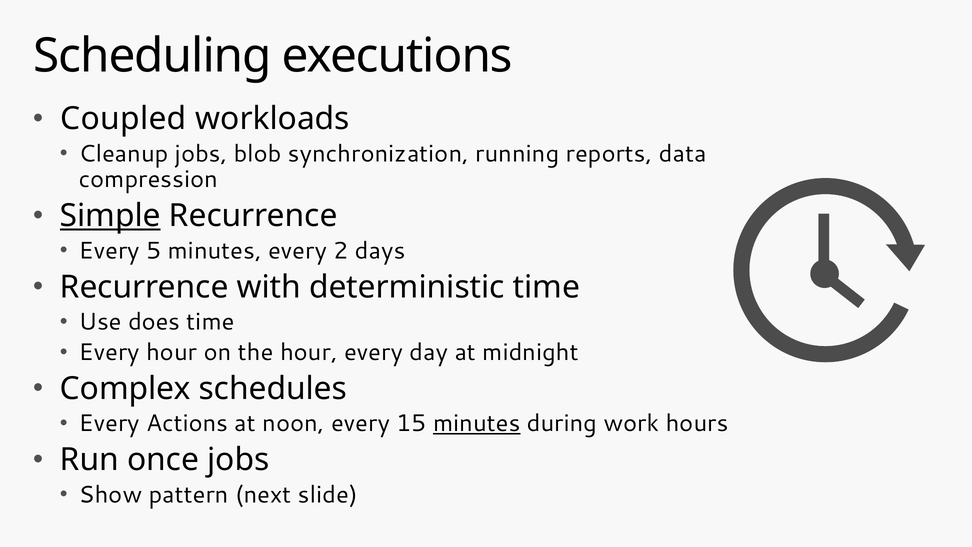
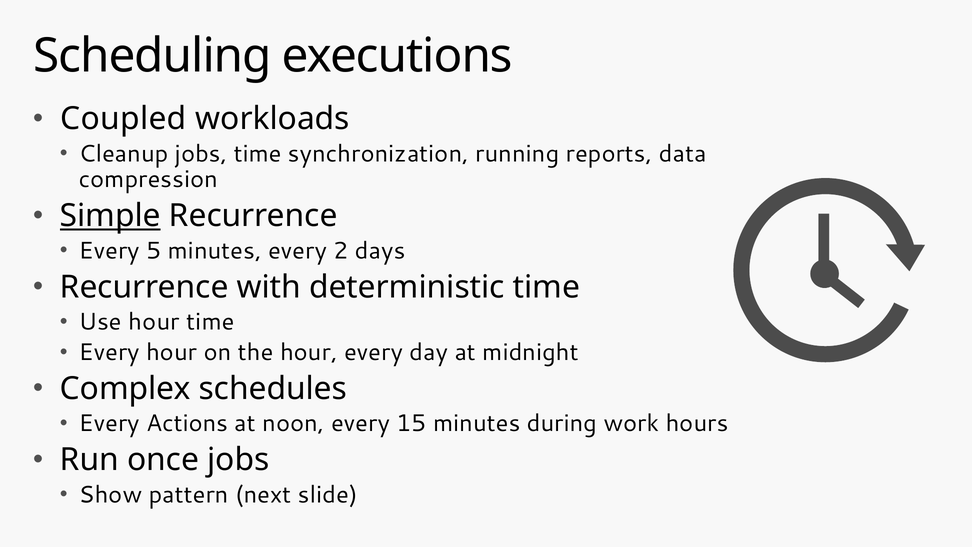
jobs blob: blob -> time
Use does: does -> hour
minutes at (477, 423) underline: present -> none
